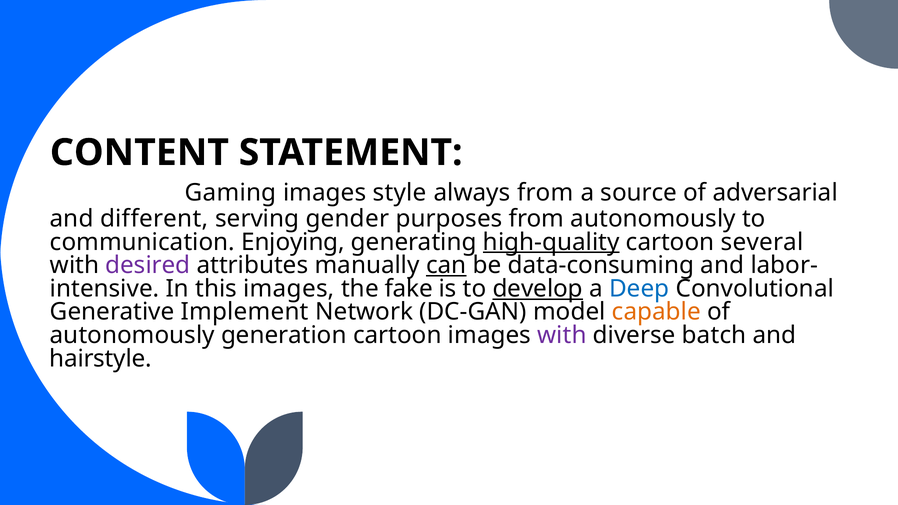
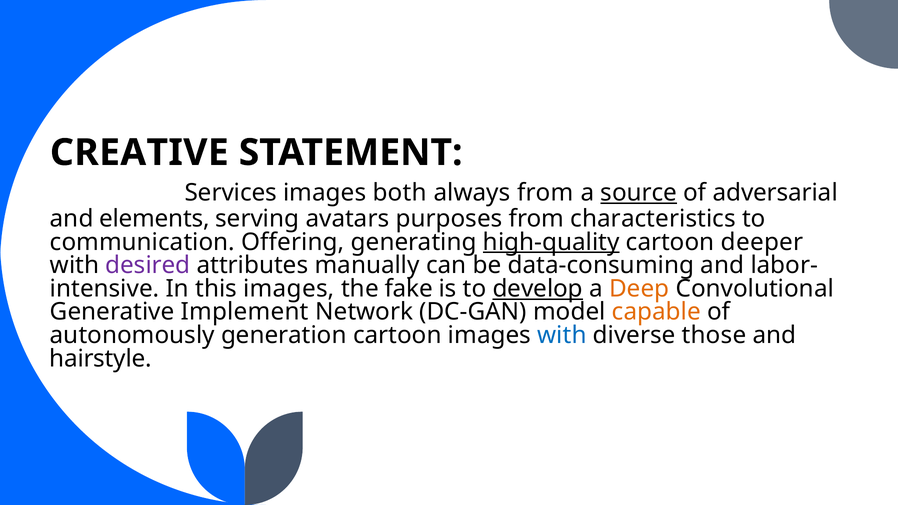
CONTENT: CONTENT -> CREATIVE
Gaming: Gaming -> Services
style: style -> both
source underline: none -> present
different: different -> elements
gender: gender -> avatars
from autonomously: autonomously -> characteristics
Enjoying: Enjoying -> Offering
several: several -> deeper
can underline: present -> none
Deep colour: blue -> orange
with at (562, 335) colour: purple -> blue
batch: batch -> those
